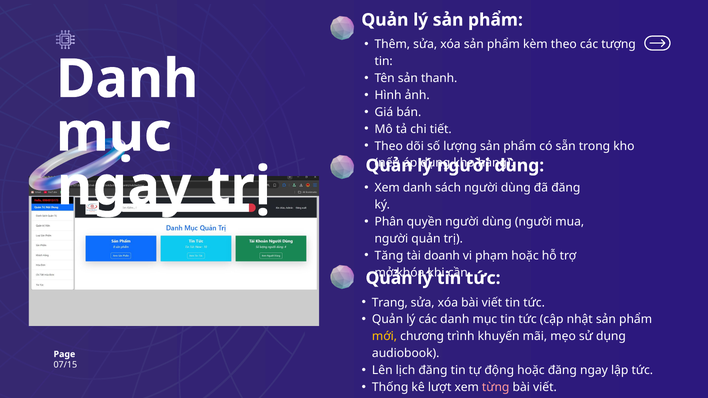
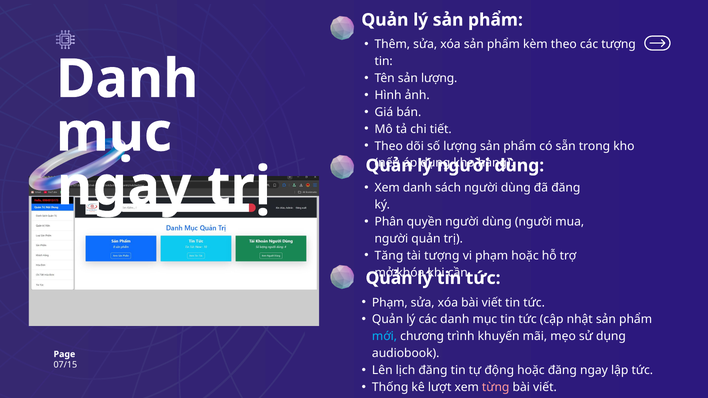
sản thanh: thanh -> lượng
tài doanh: doanh -> tượng
Trang at (390, 303): Trang -> Phạm
mới colour: yellow -> light blue
